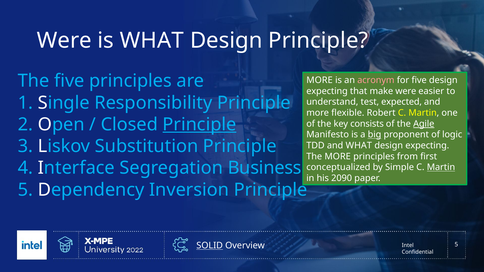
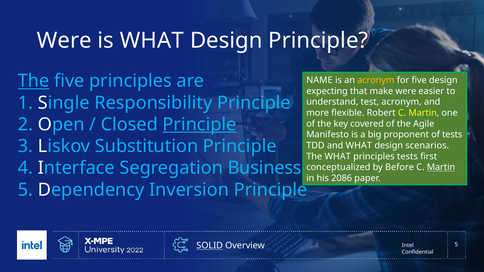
The at (34, 81) underline: none -> present
MORE at (320, 80): MORE -> NAME
acronym at (376, 80) colour: pink -> yellow
test expected: expected -> acronym
consists: consists -> covered
Agile underline: present -> none
big underline: present -> none
of logic: logic -> tests
expecting at (427, 146): expecting -> scenarios
The MORE: MORE -> WHAT
principles from: from -> tests
Simple: Simple -> Before
2090: 2090 -> 2086
